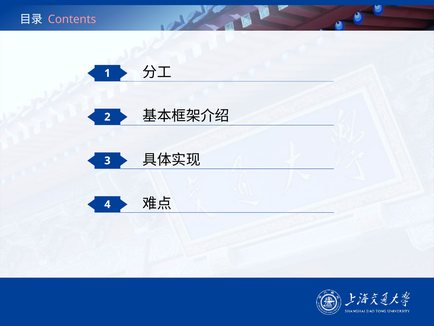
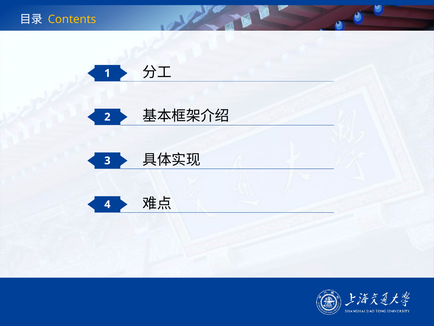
Contents colour: pink -> yellow
